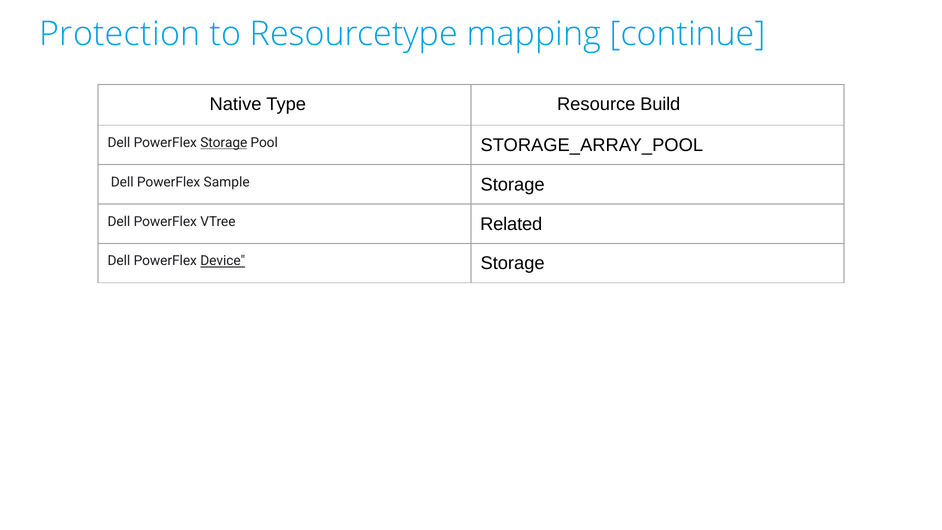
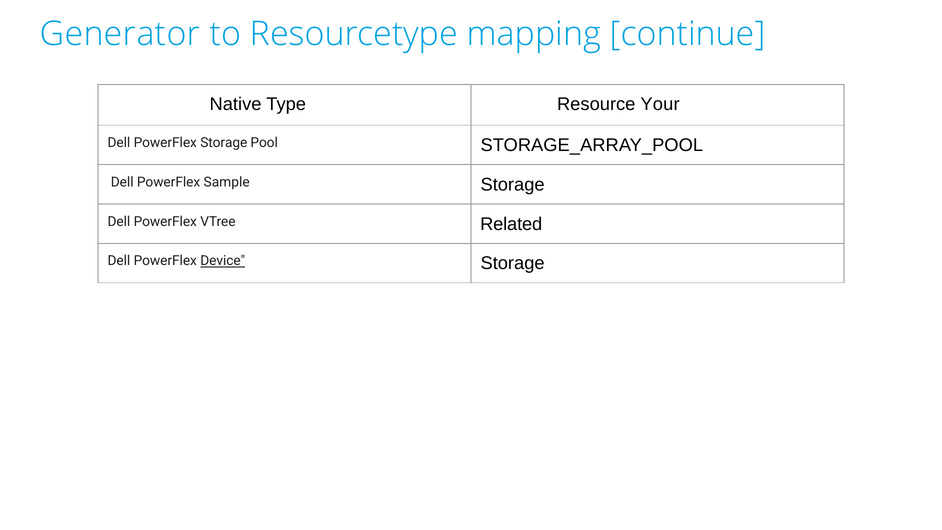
Protection: Protection -> Generator
Build: Build -> Your
Storage at (224, 143) underline: present -> none
